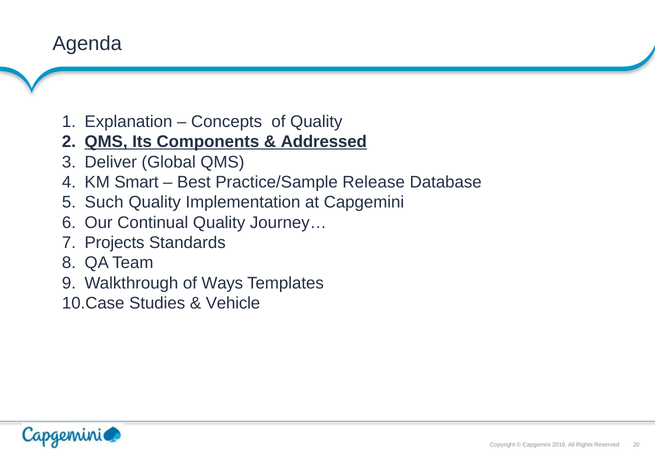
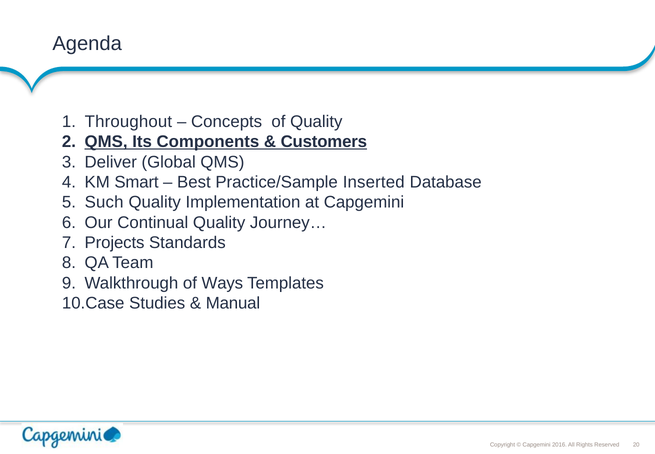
Explanation: Explanation -> Throughout
Addressed: Addressed -> Customers
Release: Release -> Inserted
Vehicle: Vehicle -> Manual
